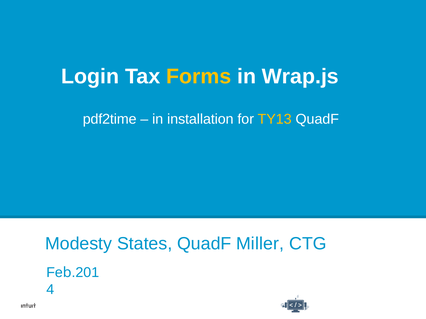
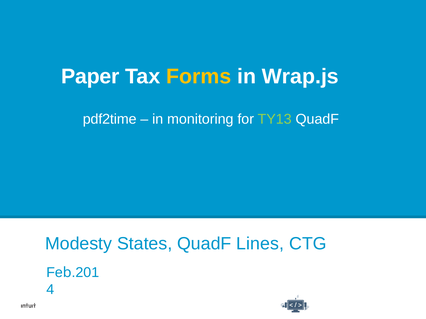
Login: Login -> Paper
installation: installation -> monitoring
TY13 colour: yellow -> light green
Miller: Miller -> Lines
